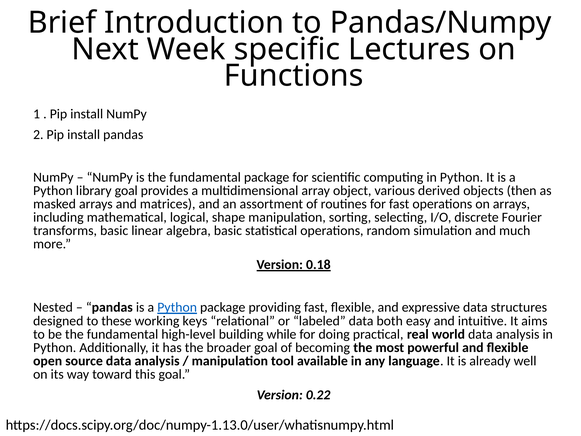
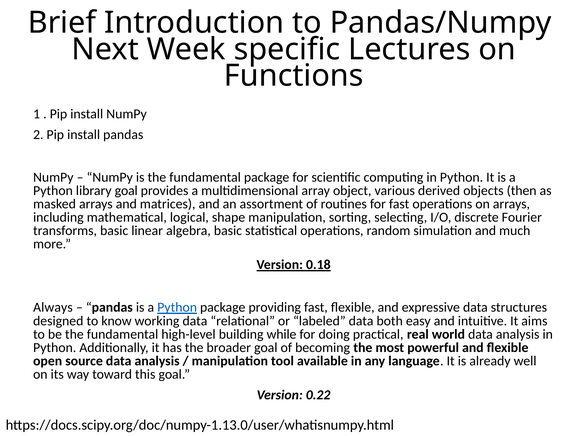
Nested: Nested -> Always
these: these -> know
working keys: keys -> data
